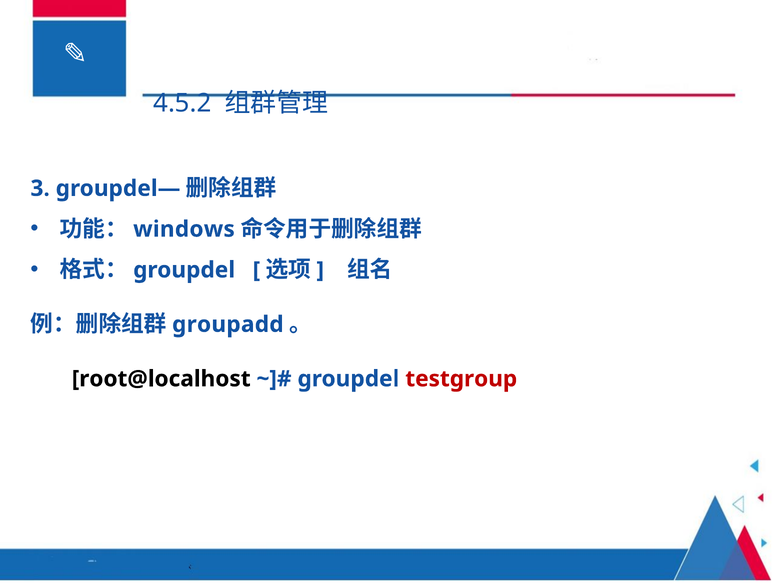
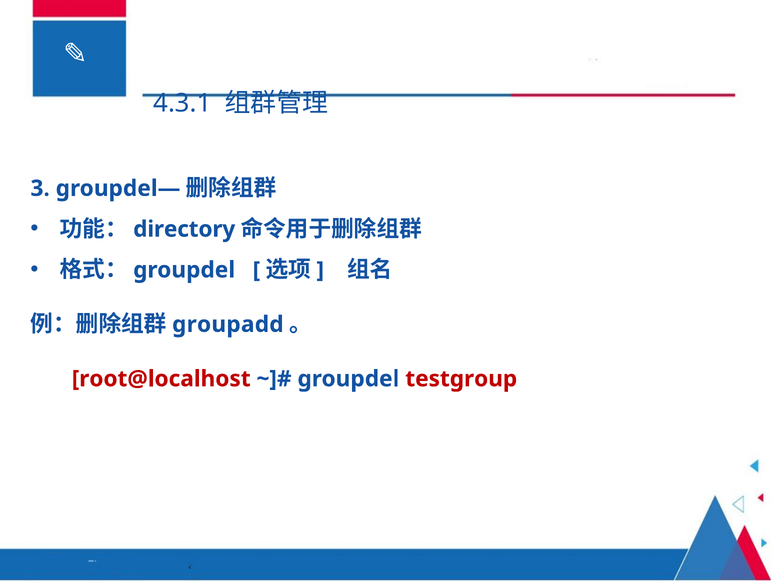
4.5.2: 4.5.2 -> 4.3.1
windows: windows -> directory
root@localhost colour: black -> red
